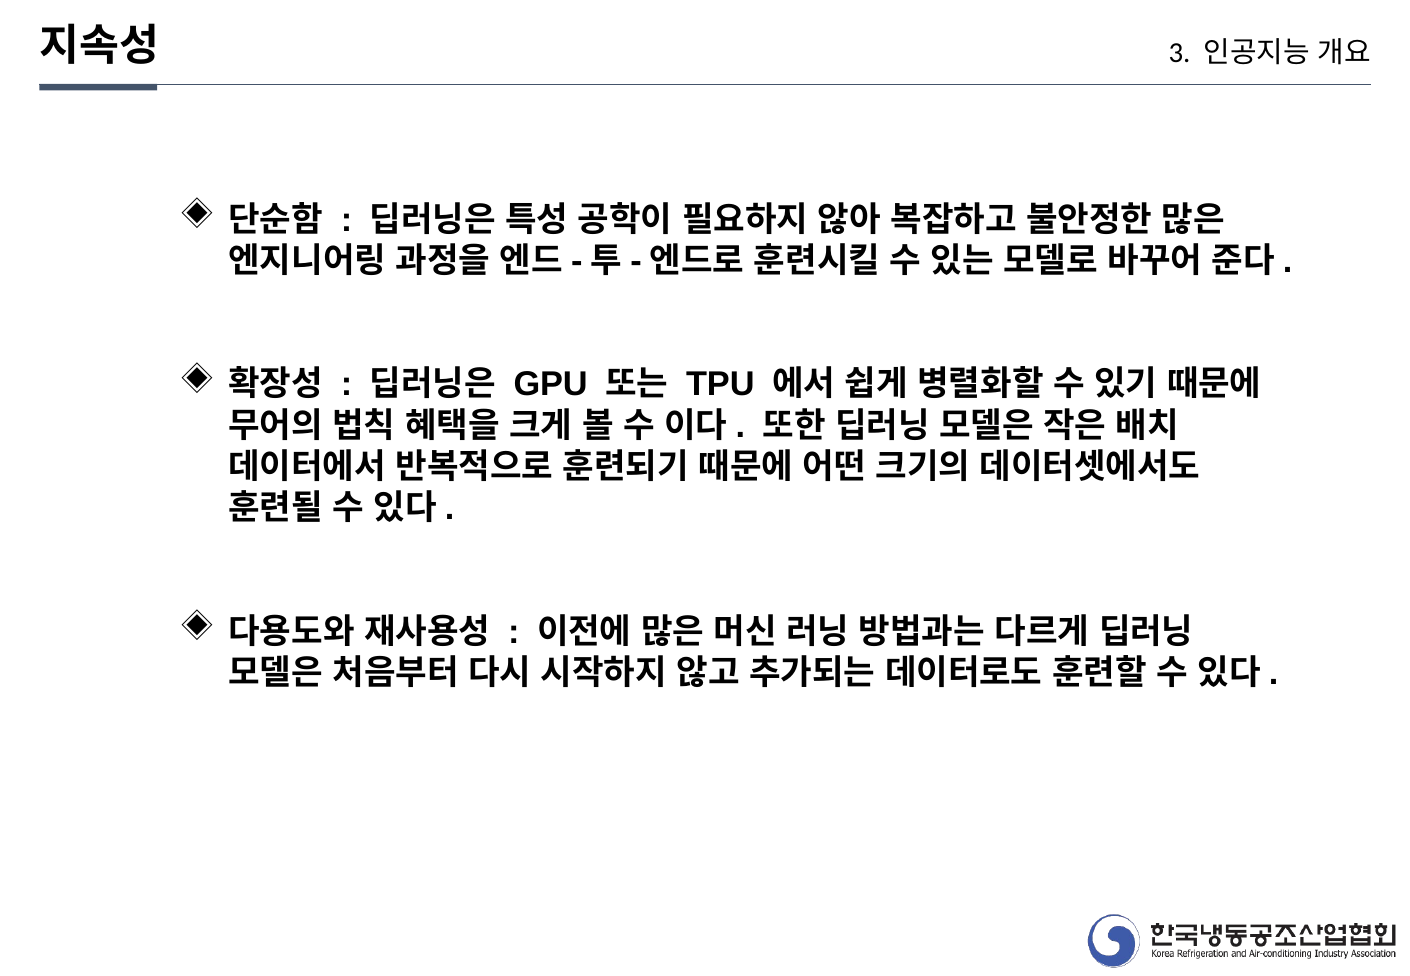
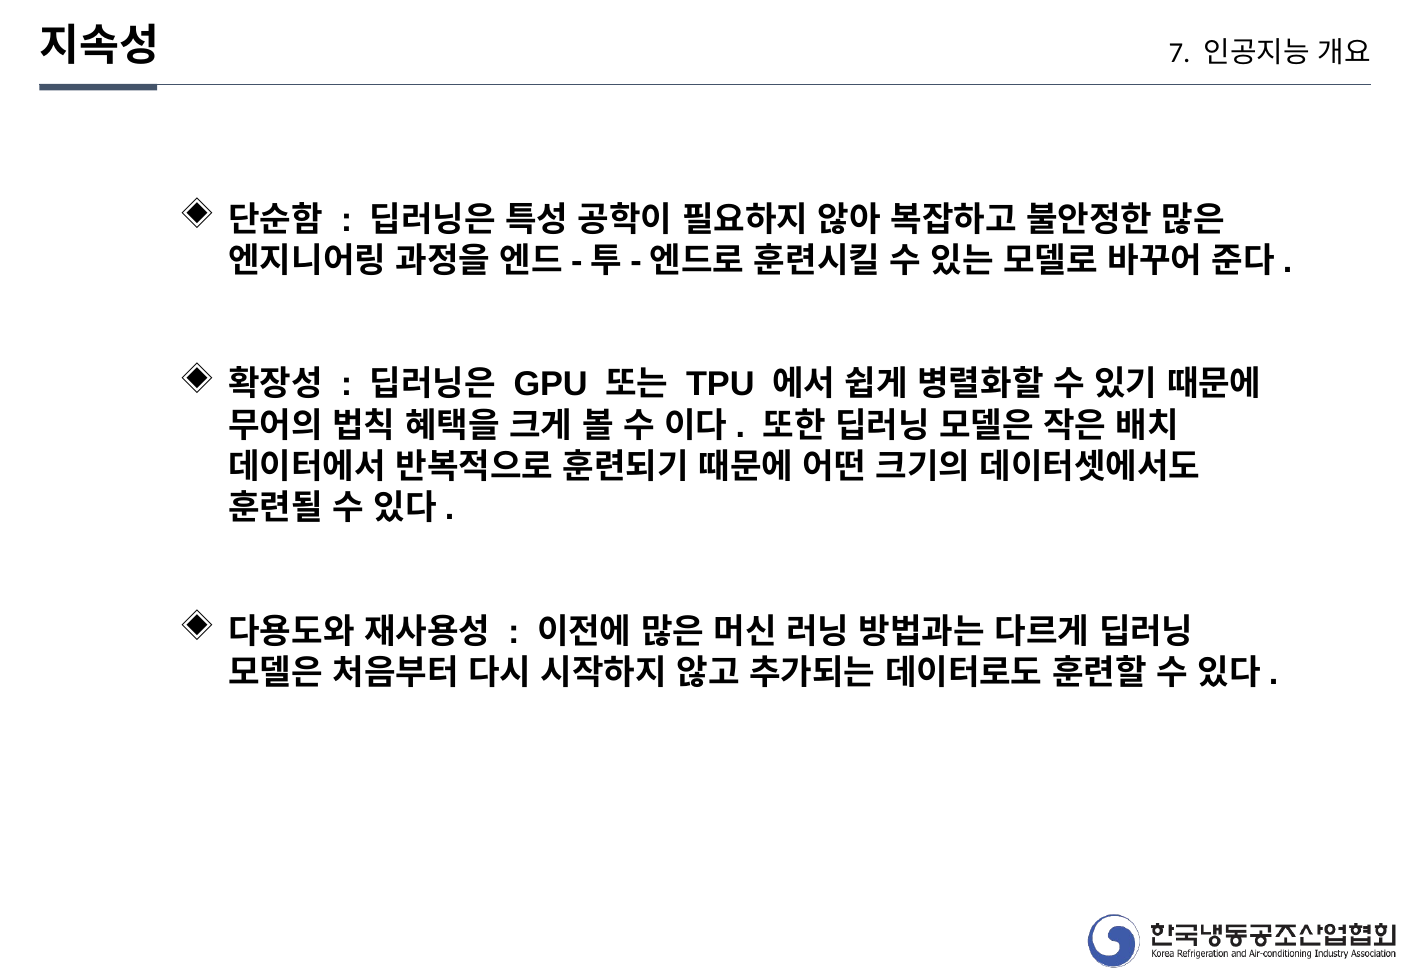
3: 3 -> 7
